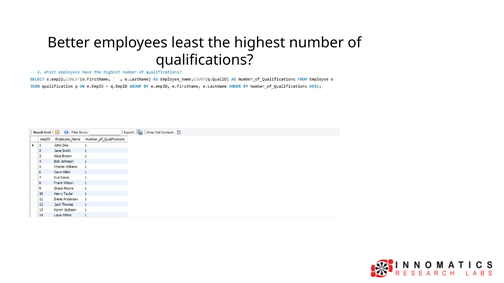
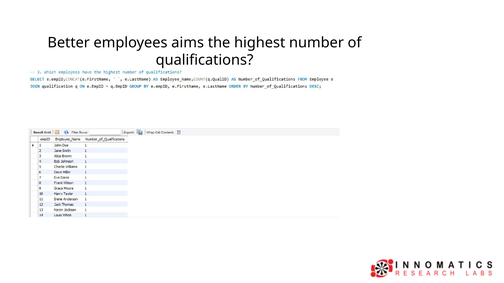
least: least -> aims
